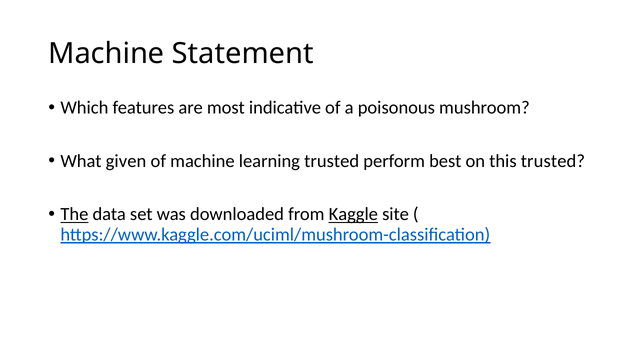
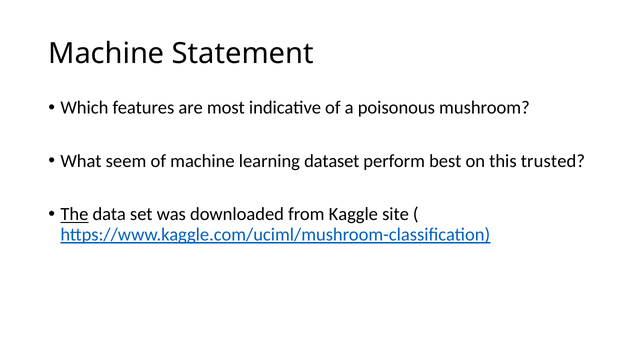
given: given -> seem
learning trusted: trusted -> dataset
Kaggle underline: present -> none
